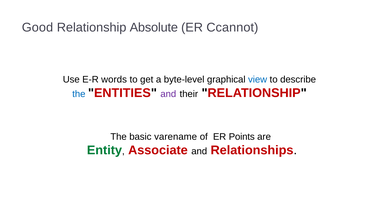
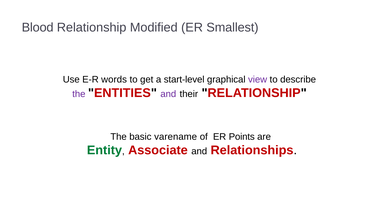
Good: Good -> Blood
Absolute: Absolute -> Modified
Ccannot: Ccannot -> Smallest
byte-level: byte-level -> start-level
view colour: blue -> purple
the at (79, 94) colour: blue -> purple
